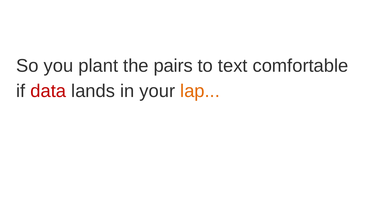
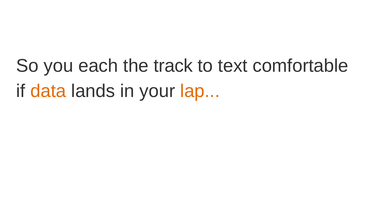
plant: plant -> each
pairs: pairs -> track
data colour: red -> orange
